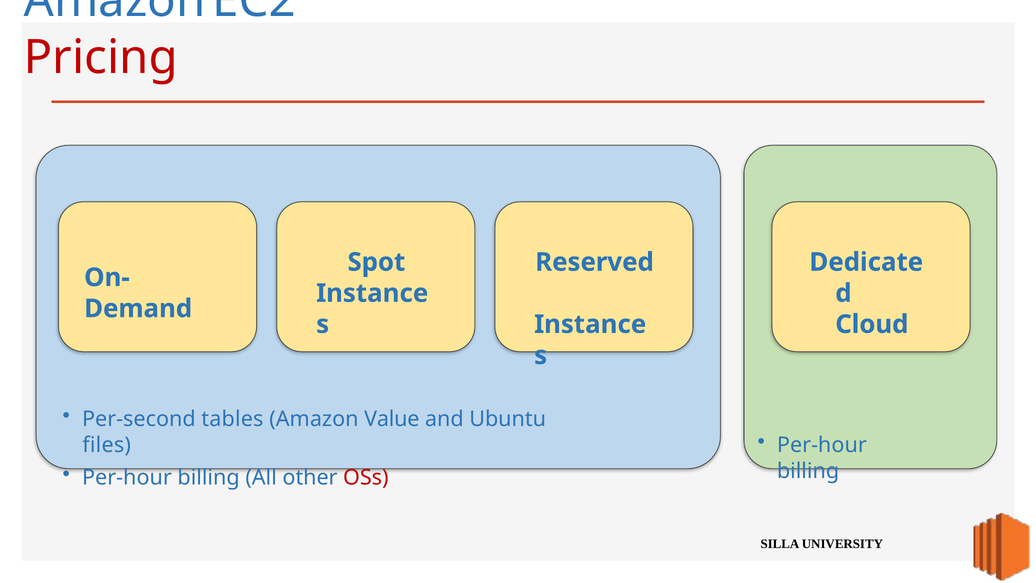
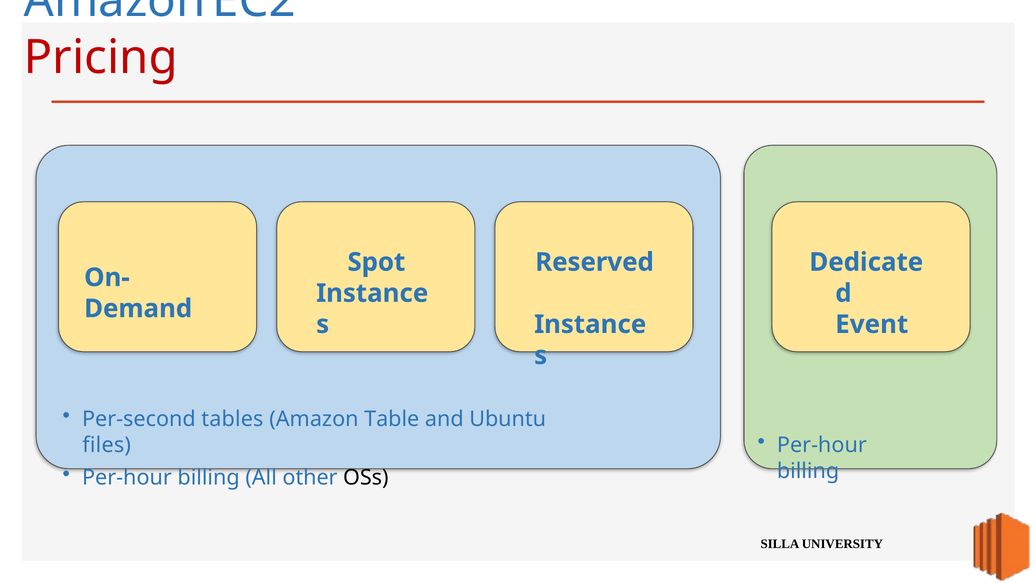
Cloud: Cloud -> Event
Value: Value -> Table
OSs colour: red -> black
